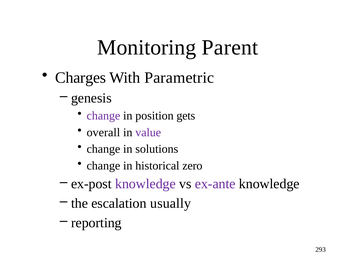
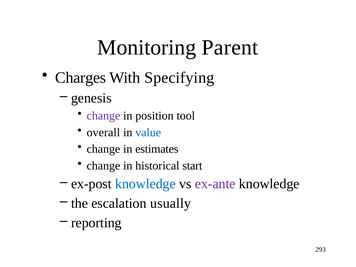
Parametric: Parametric -> Specifying
gets: gets -> tool
value colour: purple -> blue
solutions: solutions -> estimates
zero: zero -> start
knowledge at (145, 184) colour: purple -> blue
